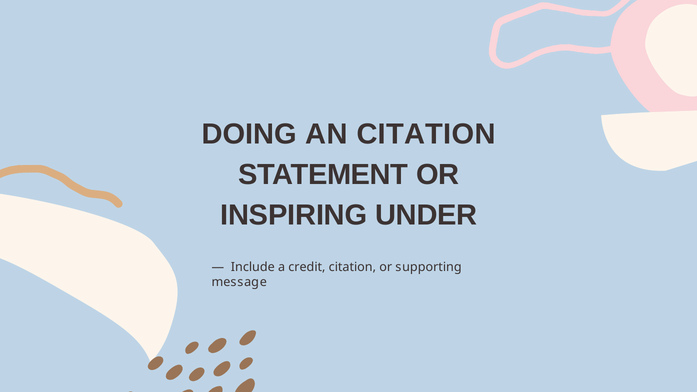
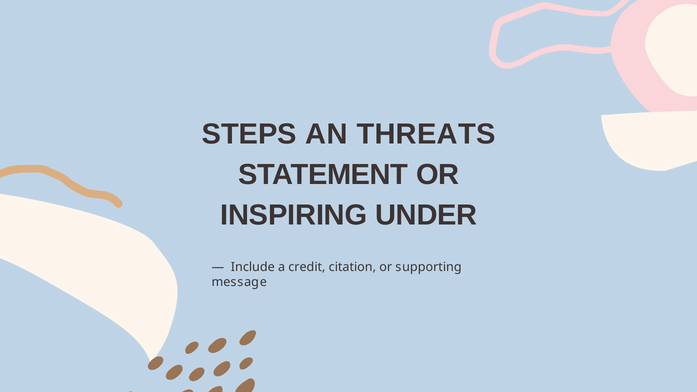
DOING: DOING -> STEPS
AN CITATION: CITATION -> THREATS
